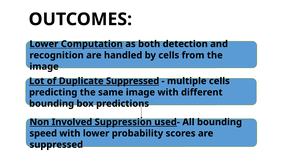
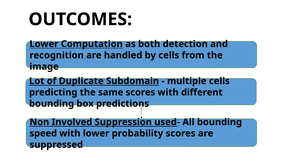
Duplicate Suppressed: Suppressed -> Subdomain
same image: image -> scores
